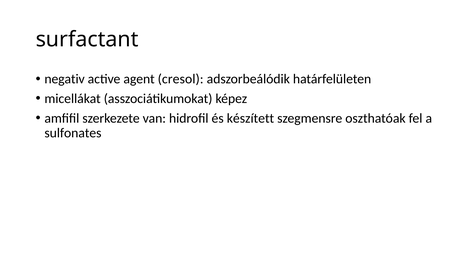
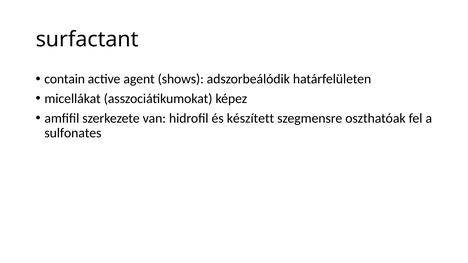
negativ: negativ -> contain
cresol: cresol -> shows
